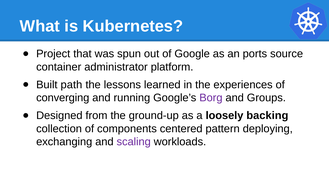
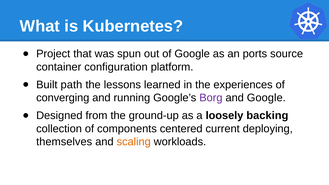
administrator: administrator -> configuration
and Groups: Groups -> Google
pattern: pattern -> current
exchanging: exchanging -> themselves
scaling colour: purple -> orange
